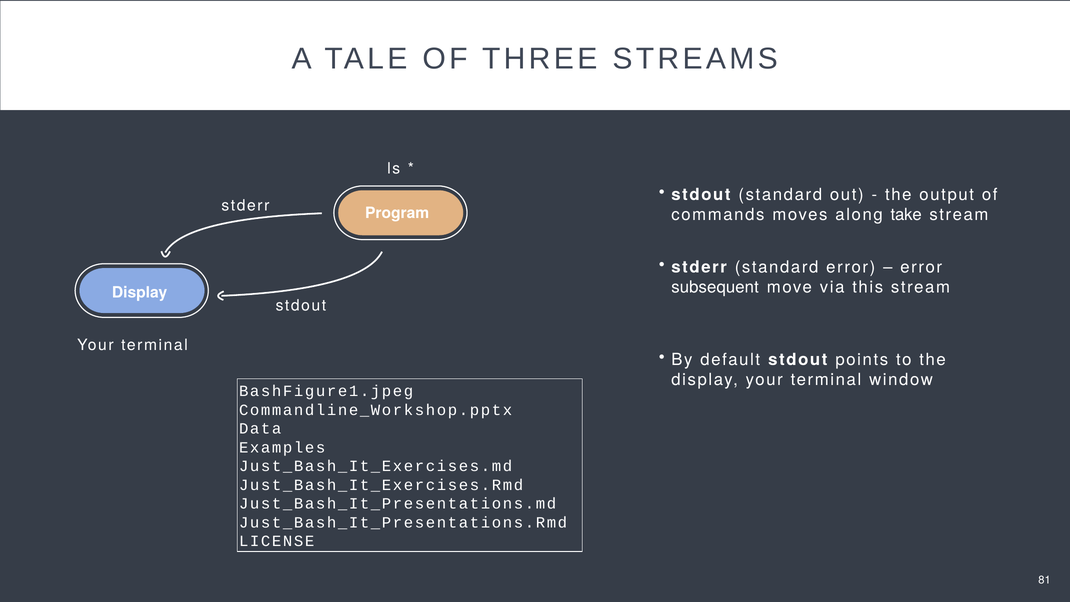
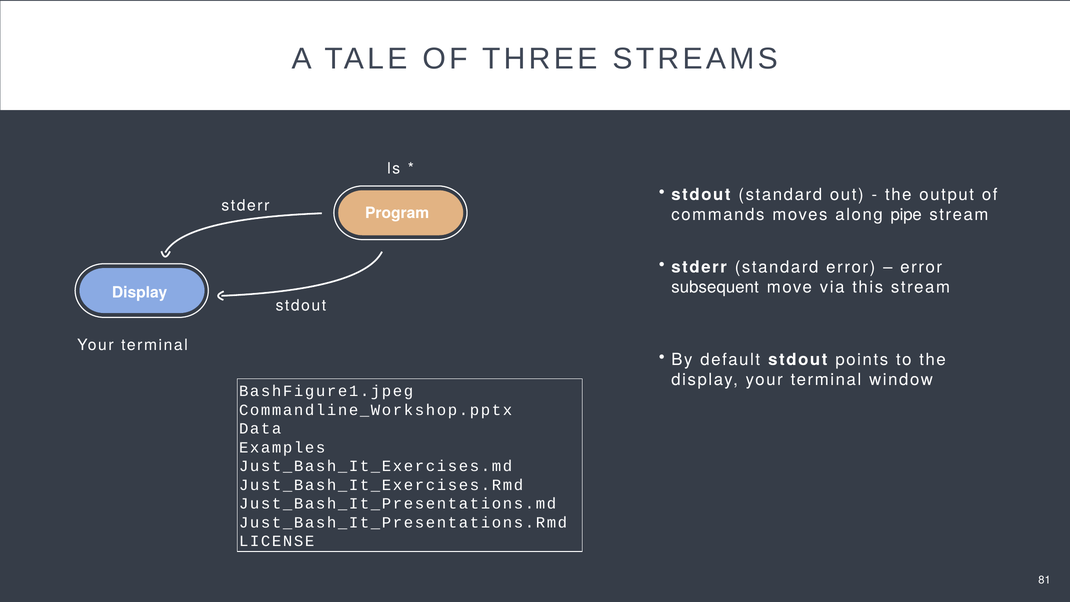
take: take -> pipe
